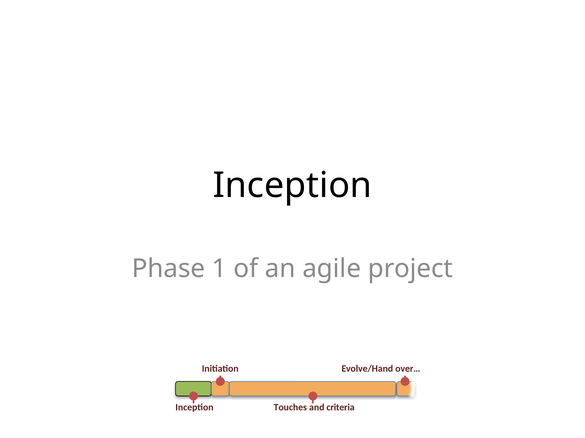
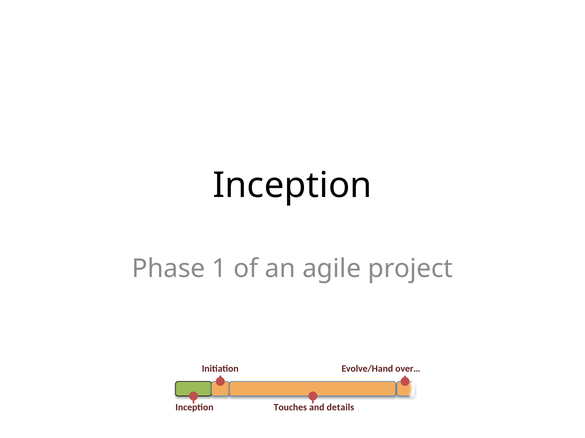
criteria: criteria -> details
